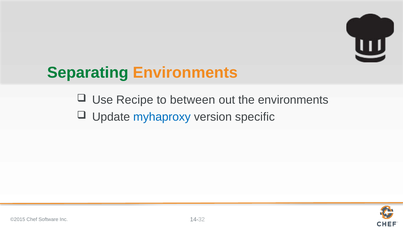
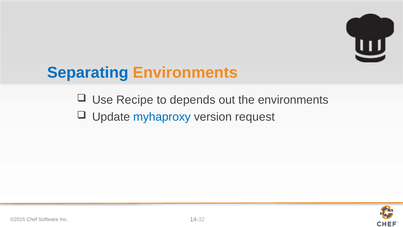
Separating colour: green -> blue
between: between -> depends
specific: specific -> request
